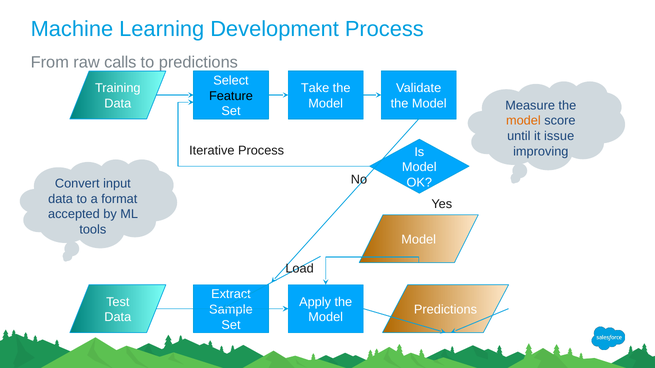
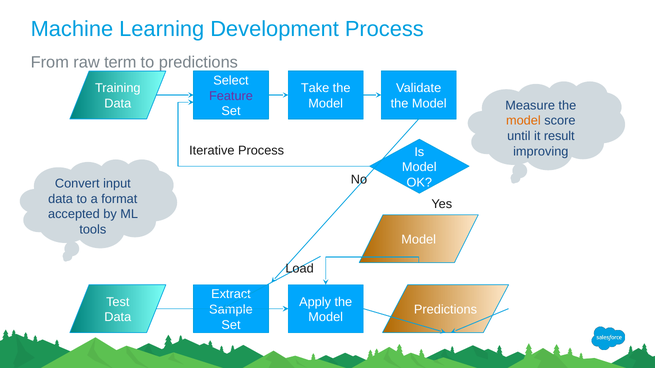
calls: calls -> term
Feature colour: black -> purple
issue: issue -> result
